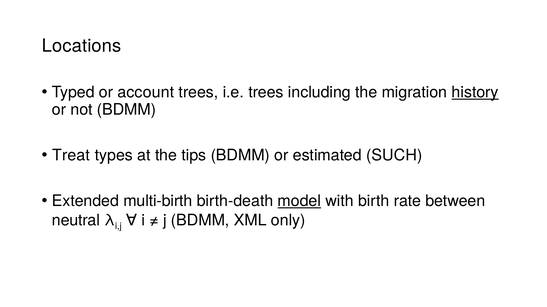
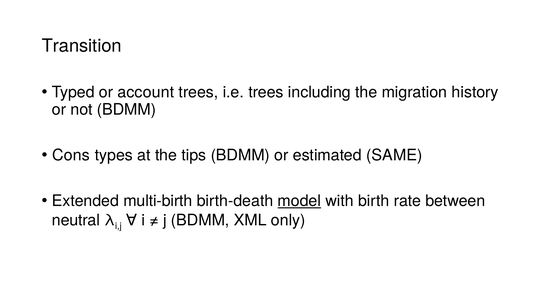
Locations: Locations -> Transition
history underline: present -> none
Treat: Treat -> Cons
SUCH: SUCH -> SAME
